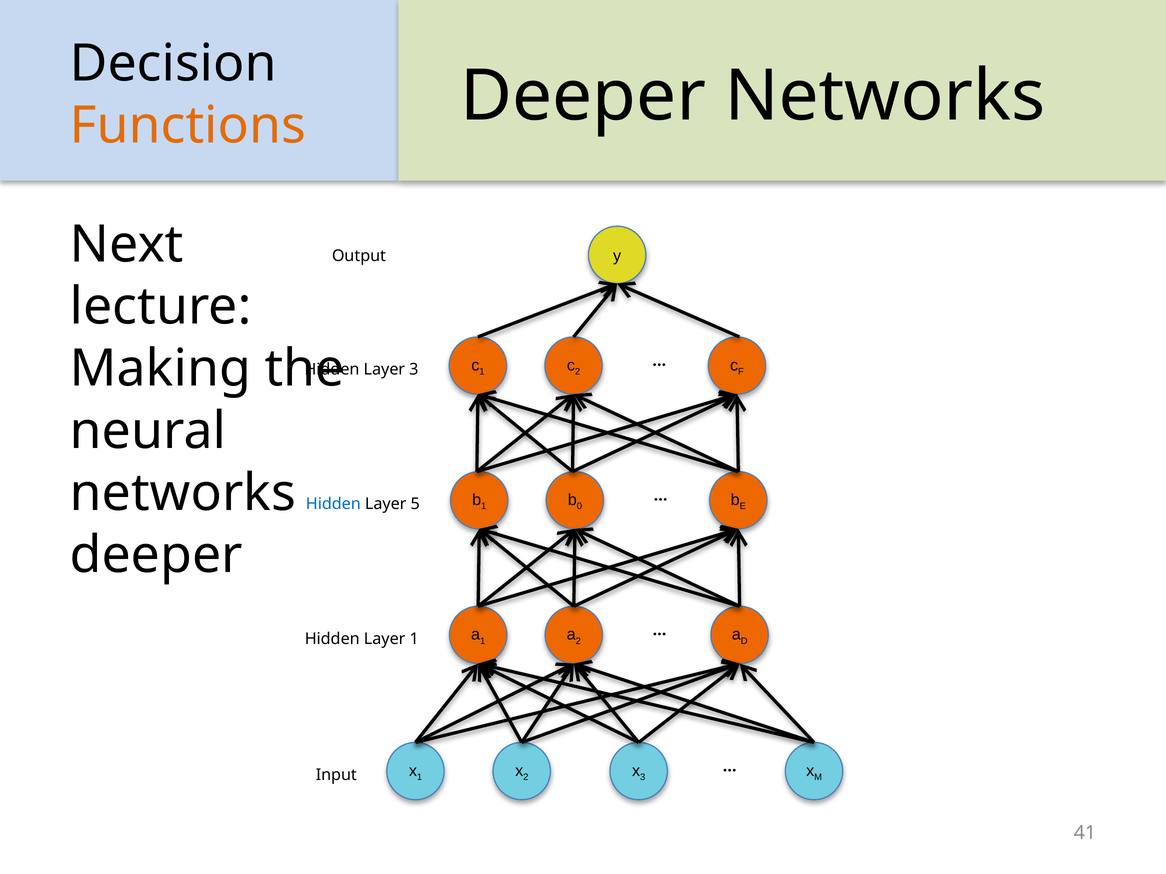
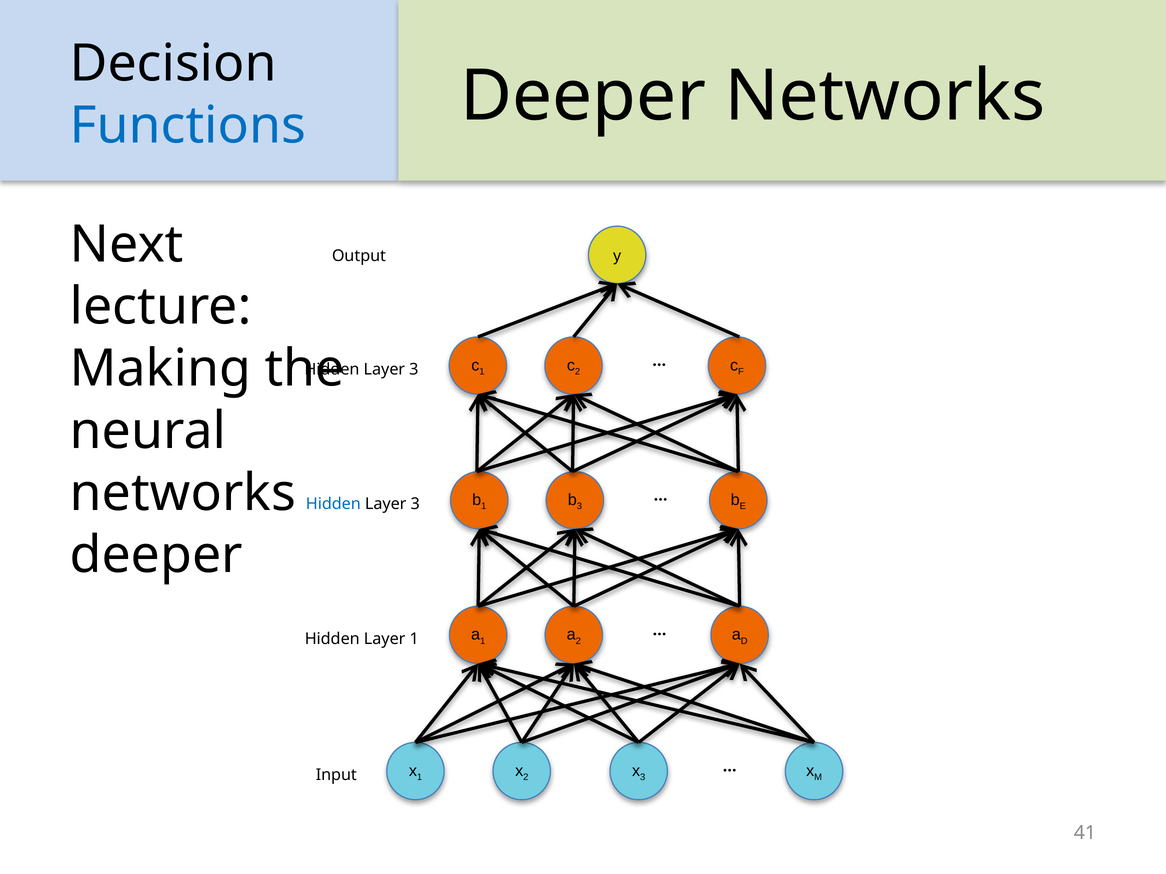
Functions colour: orange -> blue
0 at (579, 507): 0 -> 3
5 at (415, 504): 5 -> 3
